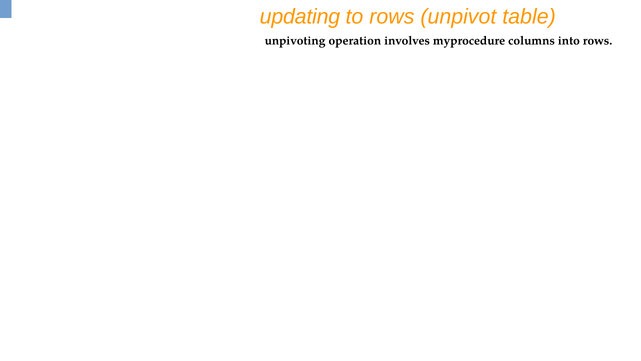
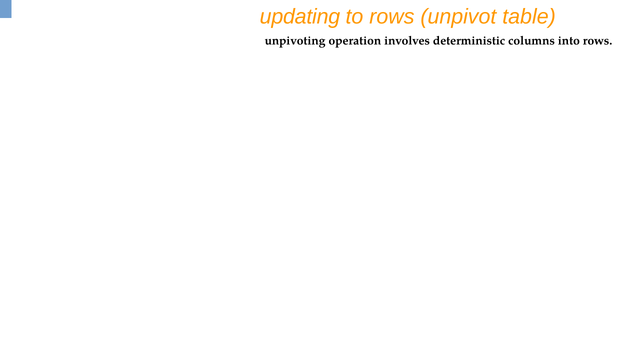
myprocedure: myprocedure -> deterministic
